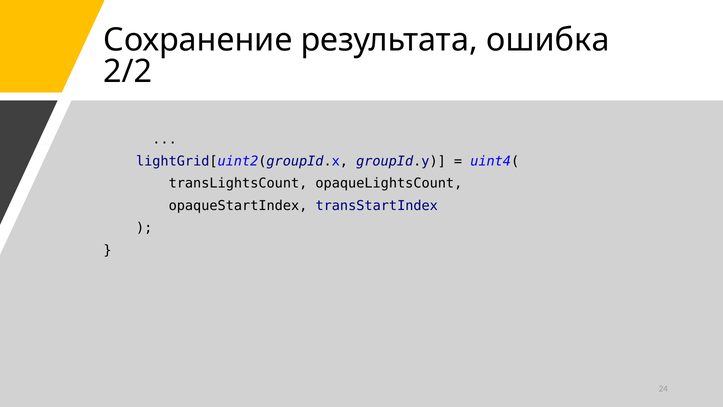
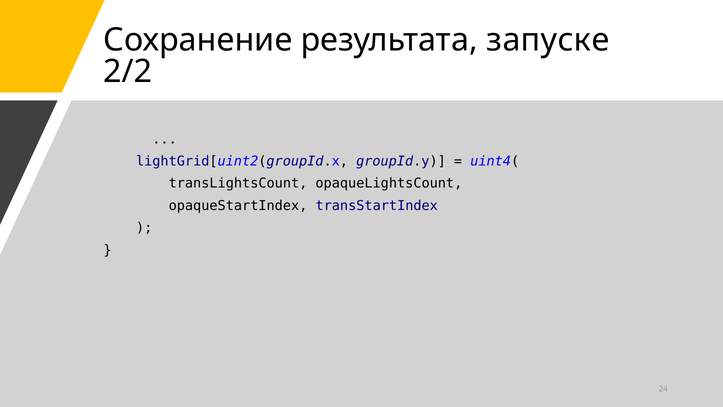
ошибка: ошибка -> запуске
